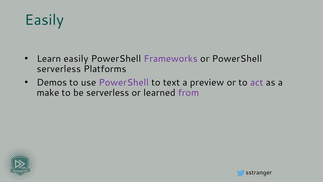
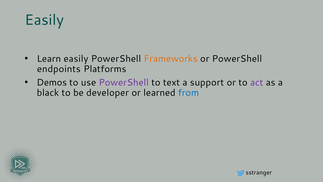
Frameworks colour: purple -> orange
serverless at (59, 69): serverless -> endpoints
preview: preview -> support
make: make -> black
be serverless: serverless -> developer
from colour: purple -> blue
